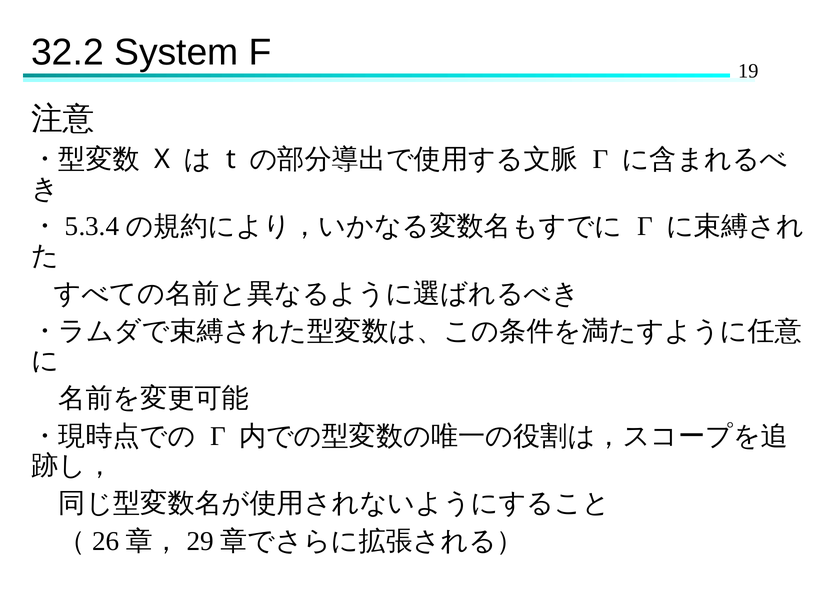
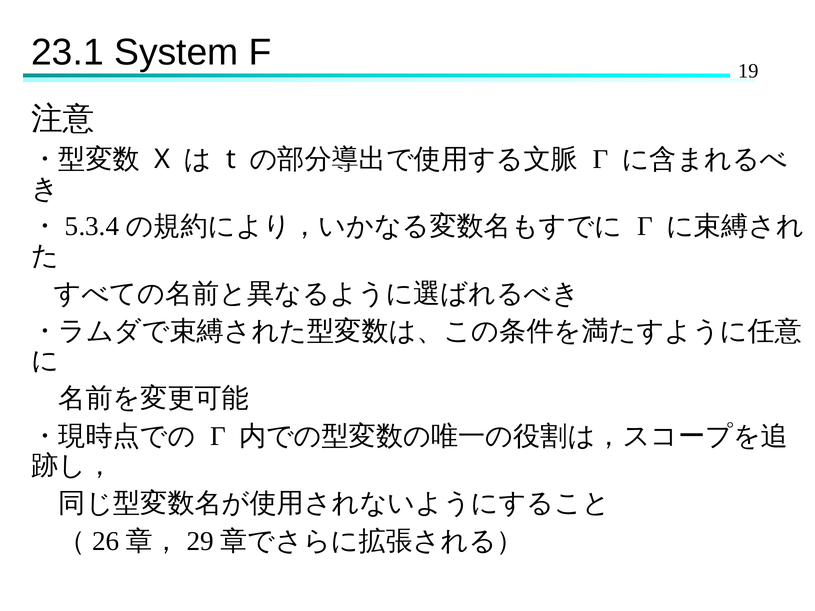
32.2: 32.2 -> 23.1
